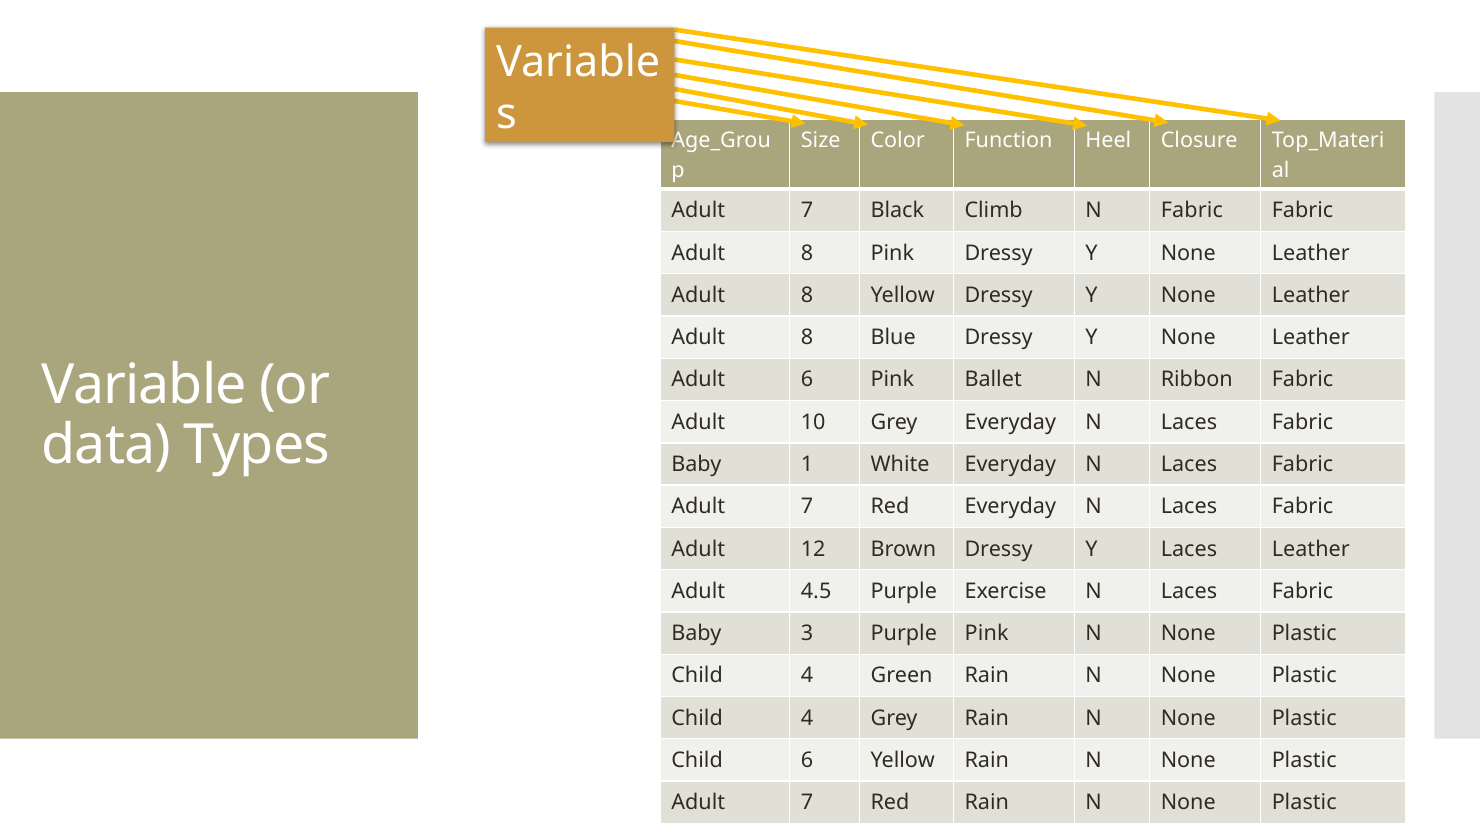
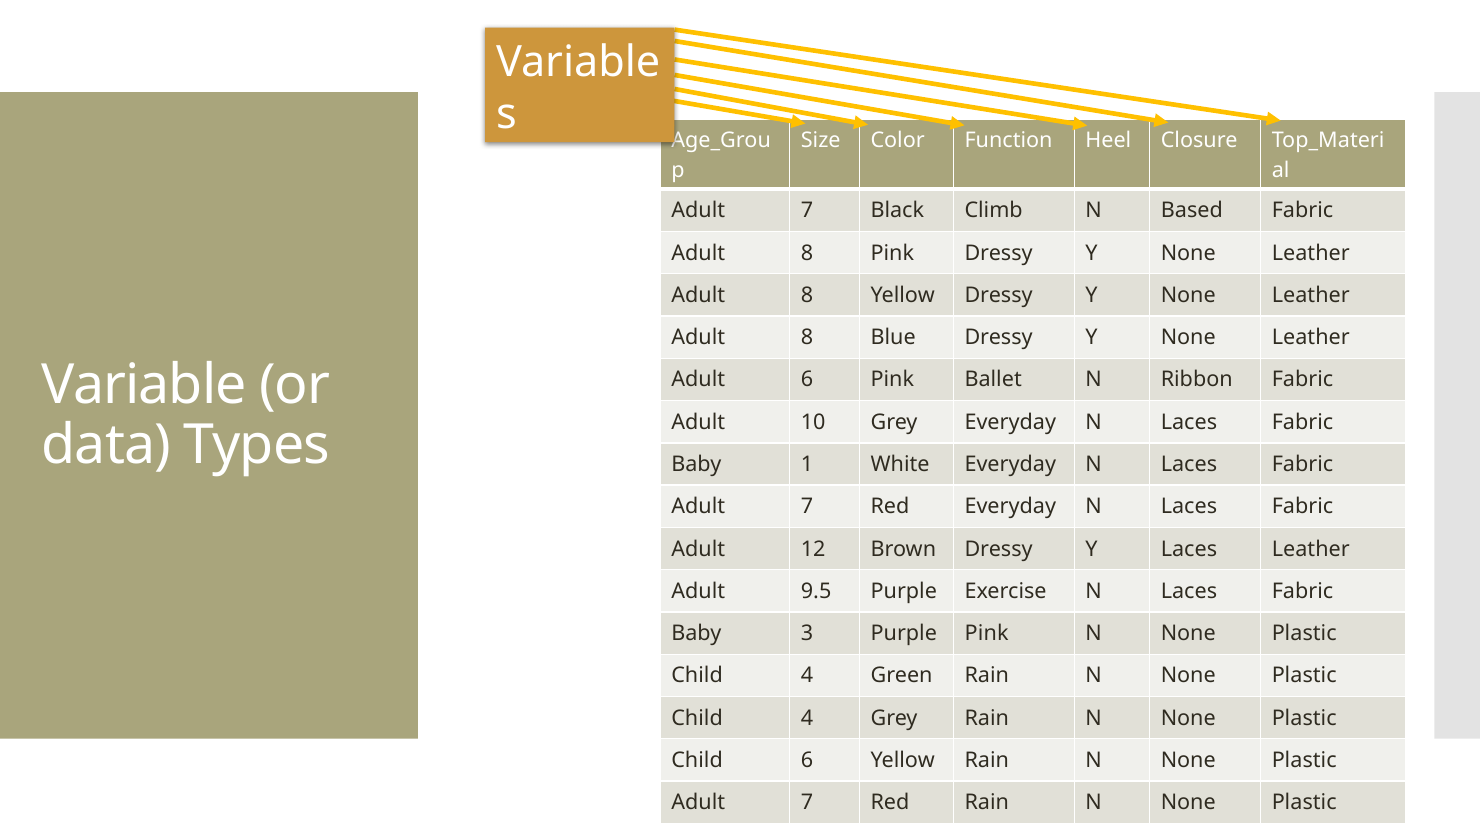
N Fabric: Fabric -> Based
4.5: 4.5 -> 9.5
